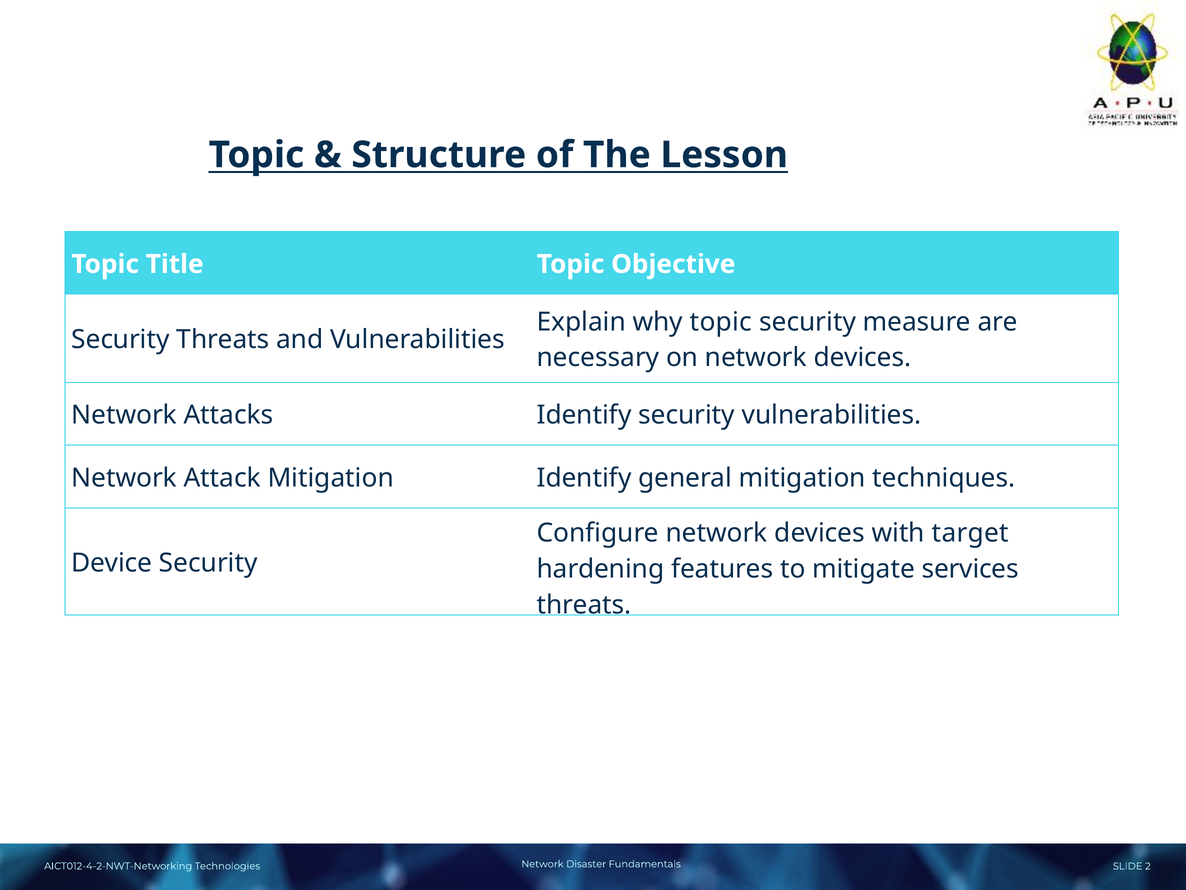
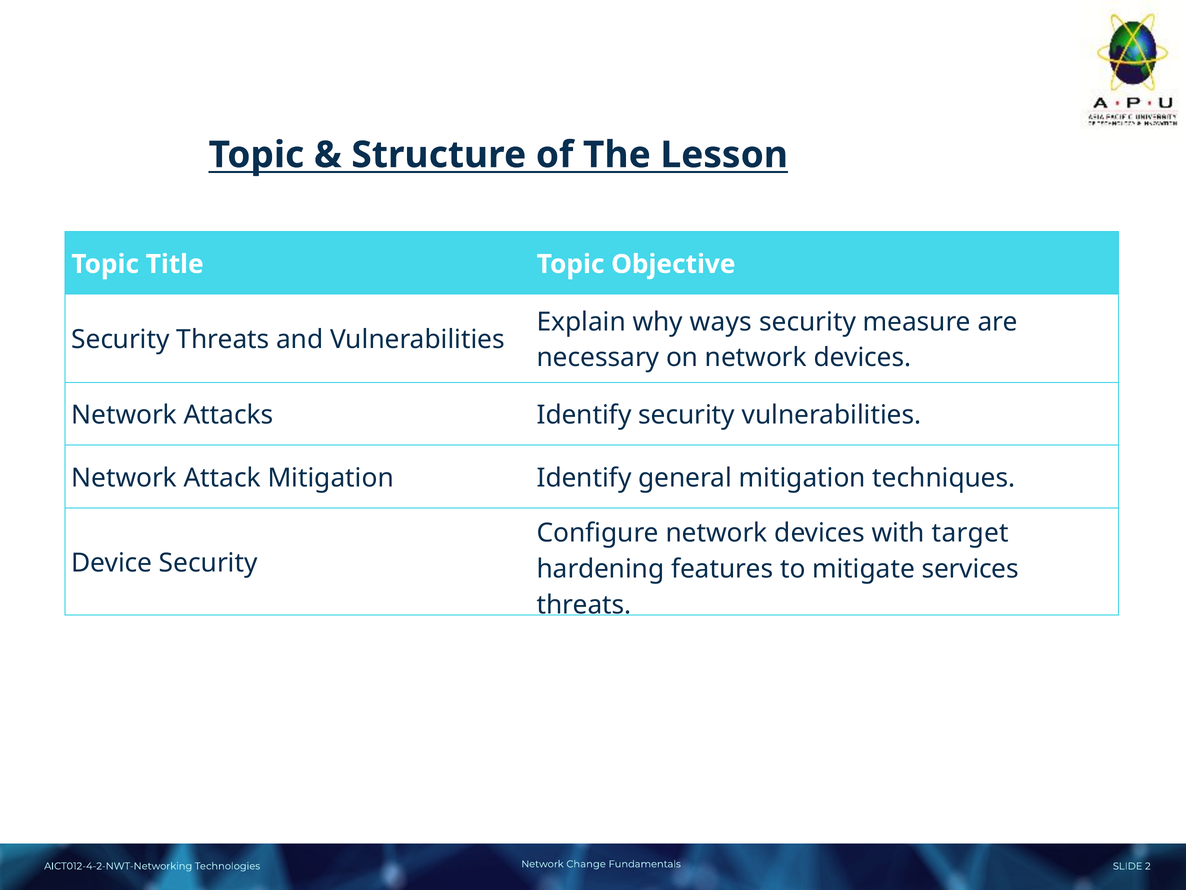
why topic: topic -> ways
Disaster: Disaster -> Change
